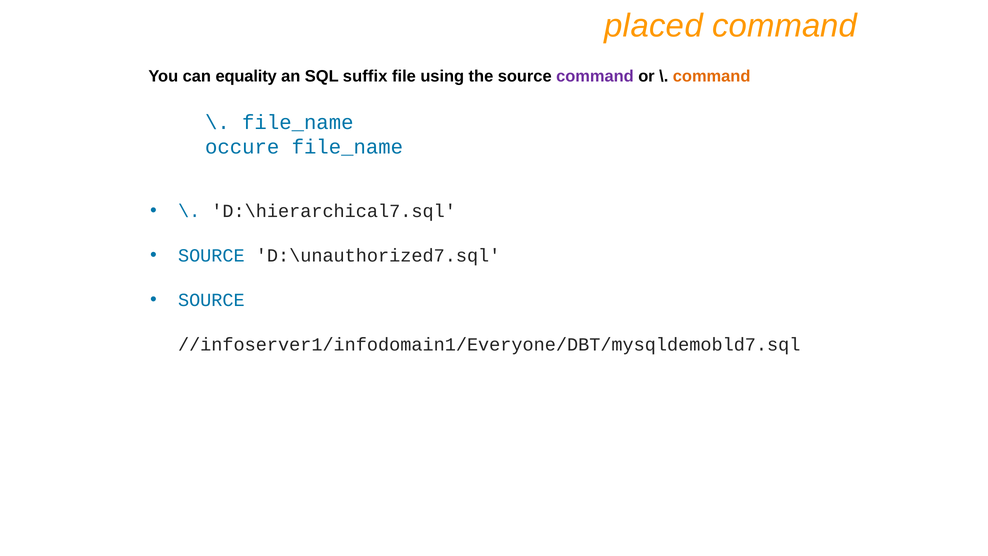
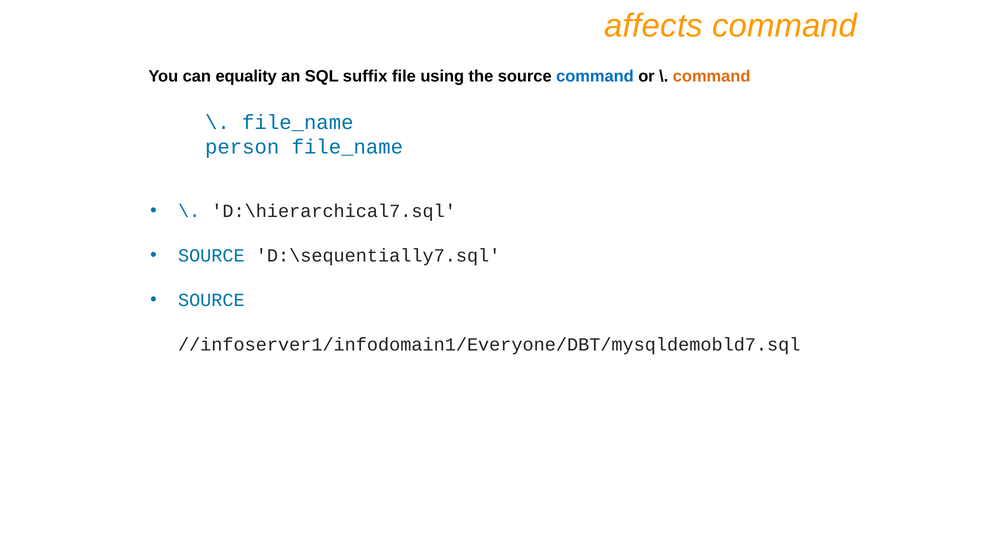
placed: placed -> affects
command at (595, 76) colour: purple -> blue
occure: occure -> person
D:\unauthorized7.sql: D:\unauthorized7.sql -> D:\sequentially7.sql
